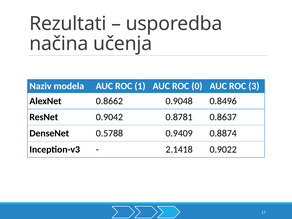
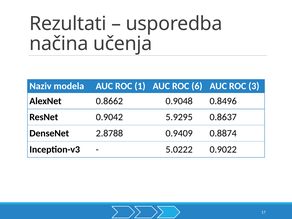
0: 0 -> 6
0.8781: 0.8781 -> 5.9295
0.5788: 0.5788 -> 2.8788
2.1418: 2.1418 -> 5.0222
